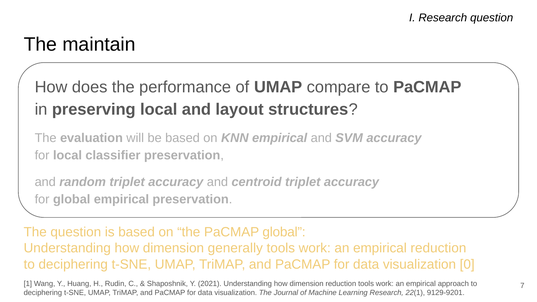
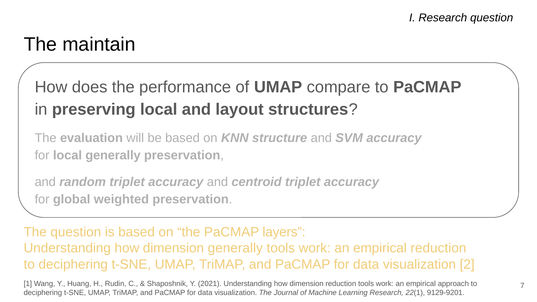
KNN empirical: empirical -> structure
local classifier: classifier -> generally
global empirical: empirical -> weighted
PaCMAP global: global -> layers
0: 0 -> 2
